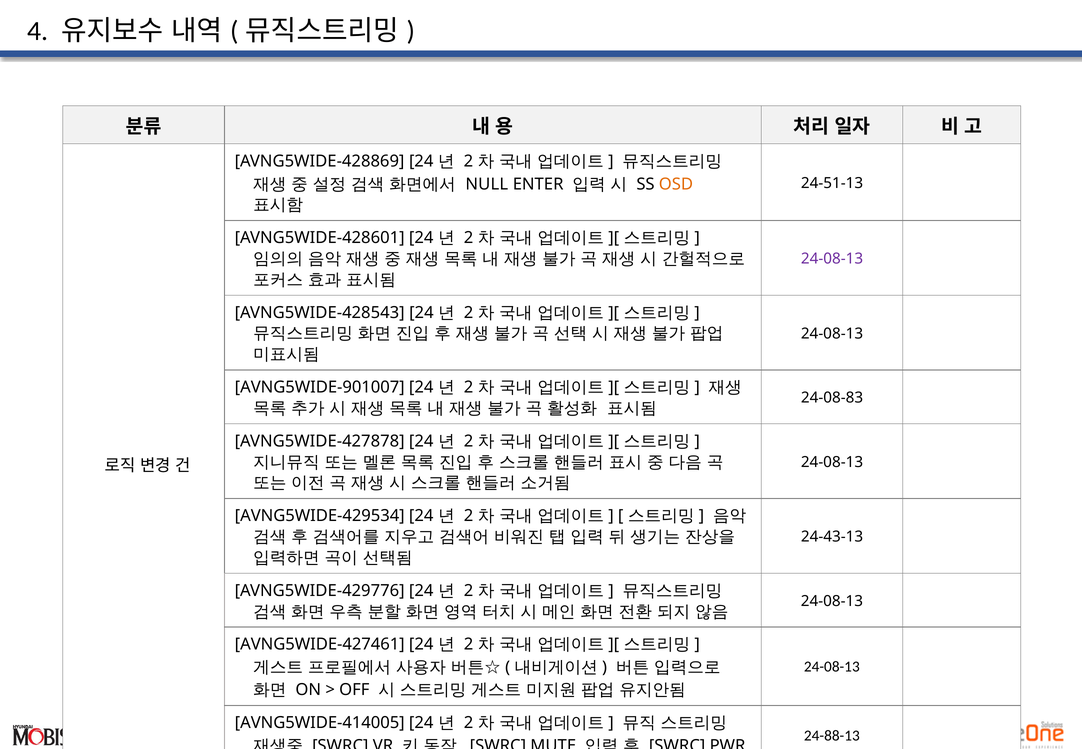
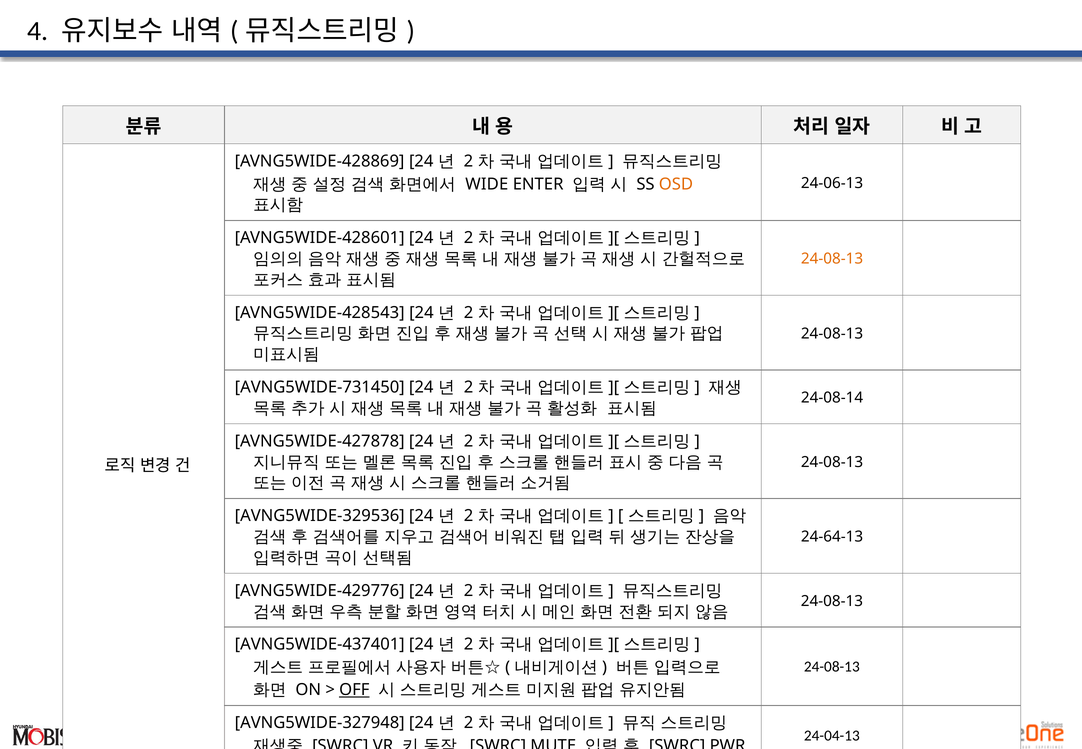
NULL: NULL -> WIDE
24-51-13: 24-51-13 -> 24-06-13
24-08-13 at (832, 259) colour: purple -> orange
AVNG5WIDE-901007: AVNG5WIDE-901007 -> AVNG5WIDE-731450
24-08-83: 24-08-83 -> 24-08-14
AVNG5WIDE-429534: AVNG5WIDE-429534 -> AVNG5WIDE-329536
24-43-13: 24-43-13 -> 24-64-13
AVNG5WIDE-427461: AVNG5WIDE-427461 -> AVNG5WIDE-437401
OFF at (354, 690) underline: none -> present
AVNG5WIDE-414005: AVNG5WIDE-414005 -> AVNG5WIDE-327948
24-88-13: 24-88-13 -> 24-04-13
